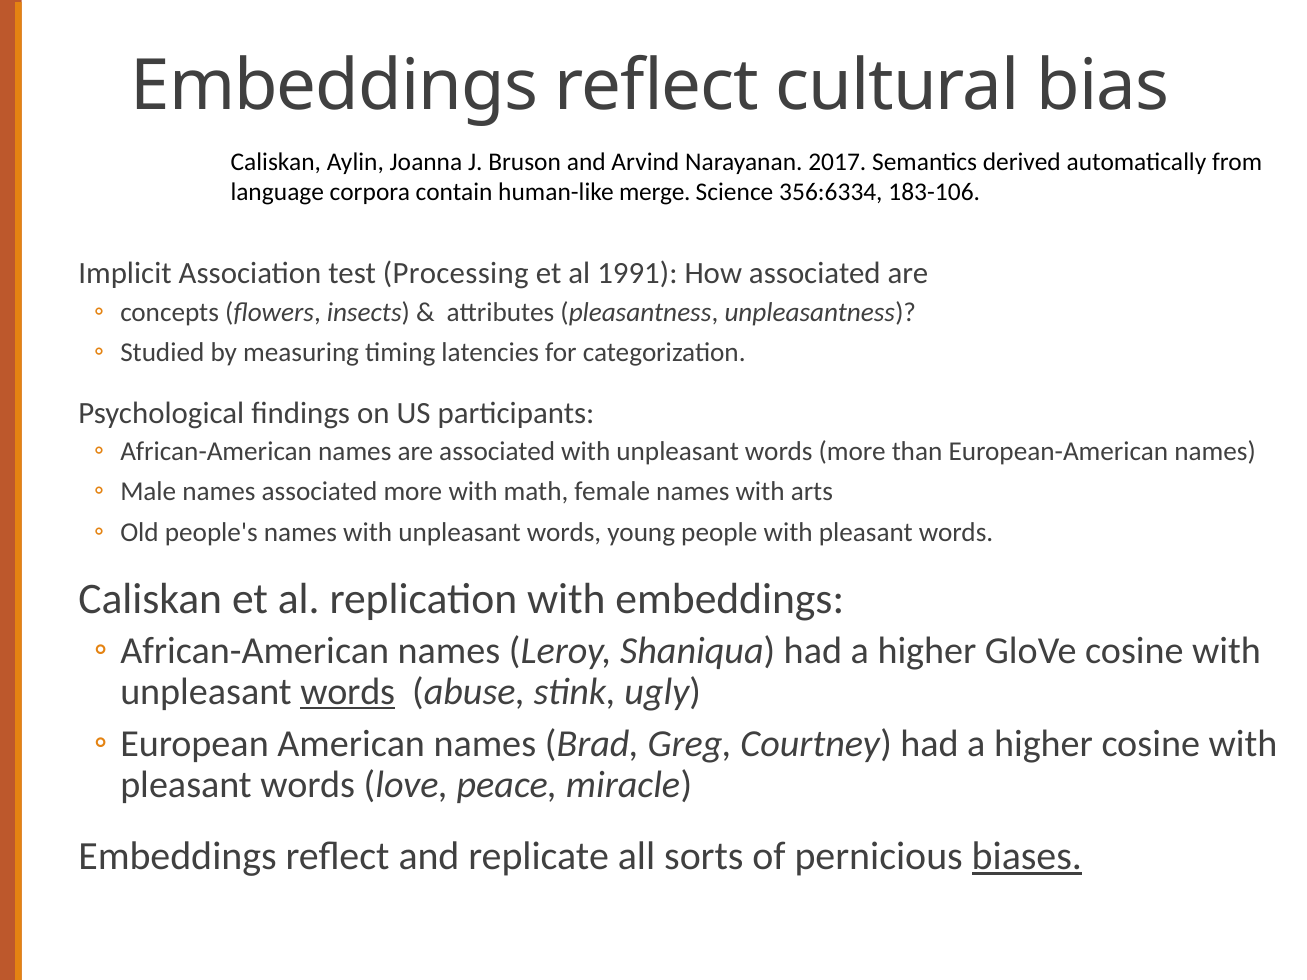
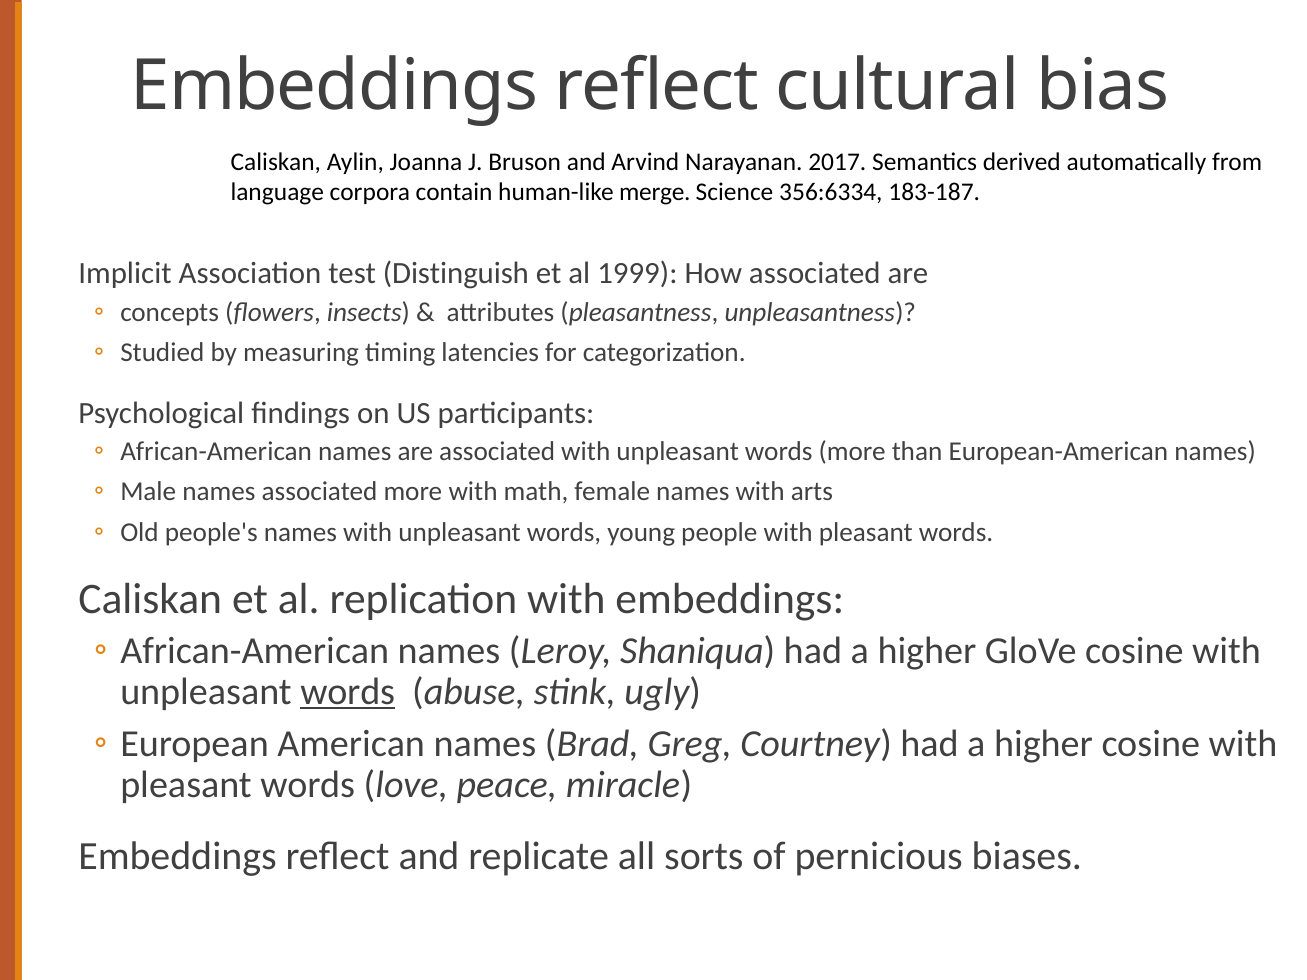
183-106: 183-106 -> 183-187
Processing: Processing -> Distinguish
1991: 1991 -> 1999
biases underline: present -> none
